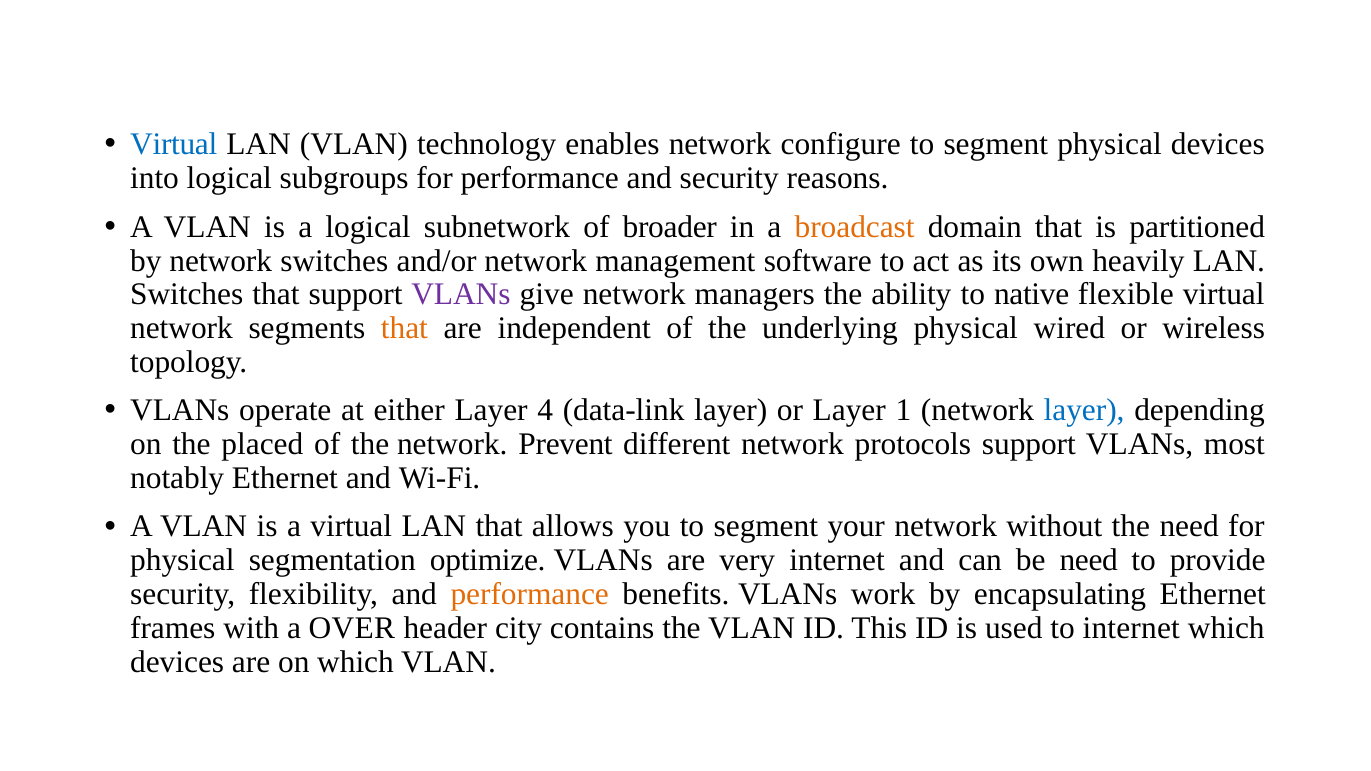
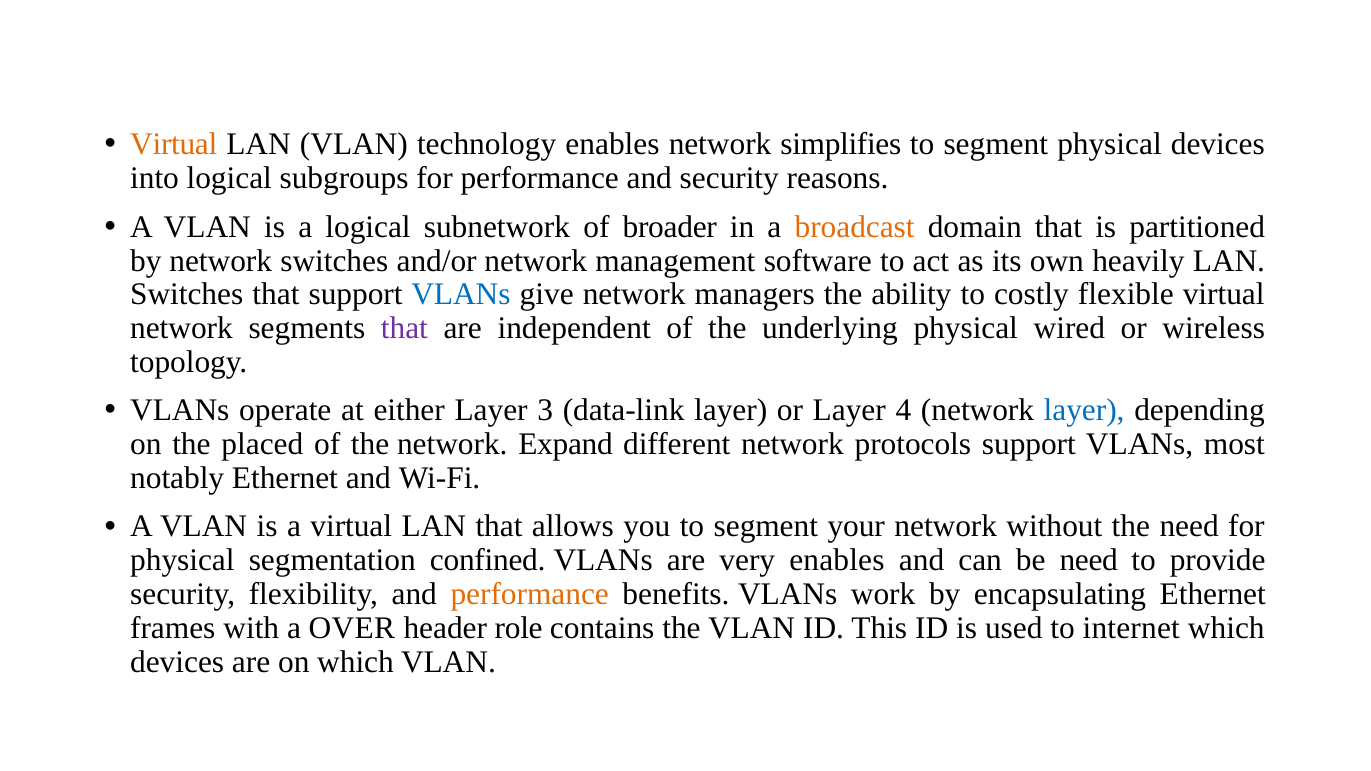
Virtual at (174, 145) colour: blue -> orange
configure: configure -> simplifies
VLANs at (461, 295) colour: purple -> blue
native: native -> costly
that at (404, 329) colour: orange -> purple
4: 4 -> 3
1: 1 -> 4
Prevent: Prevent -> Expand
optimize: optimize -> confined
very internet: internet -> enables
city: city -> role
